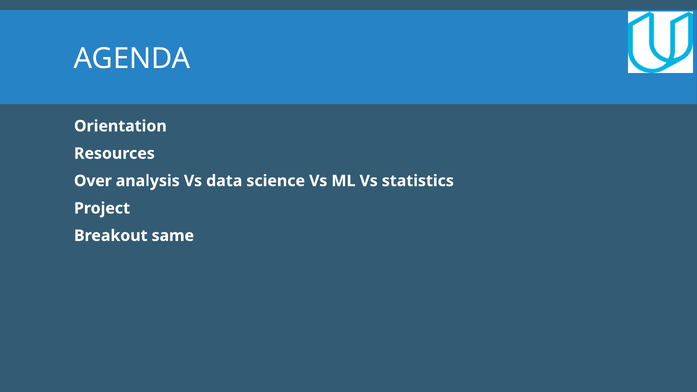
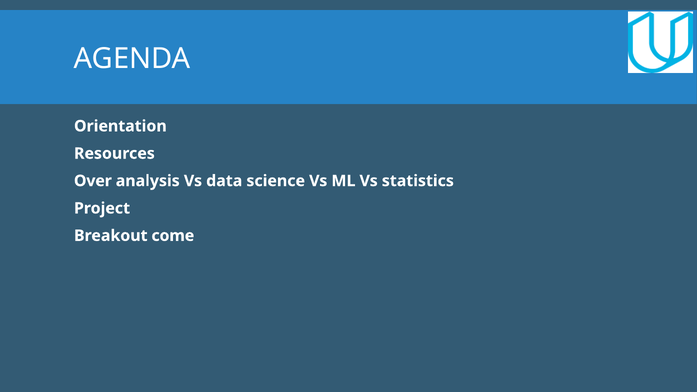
same: same -> come
